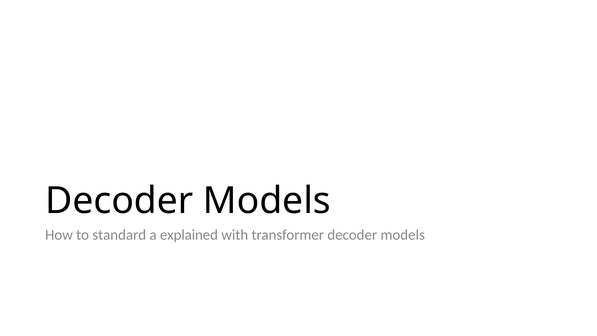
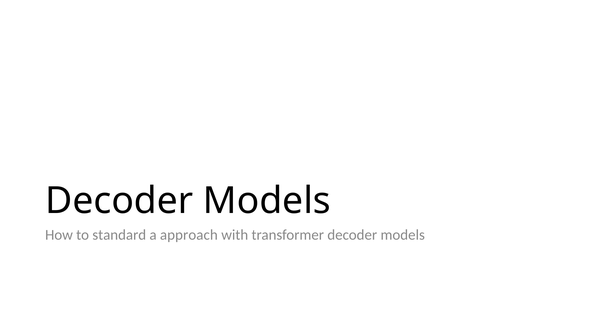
explained: explained -> approach
